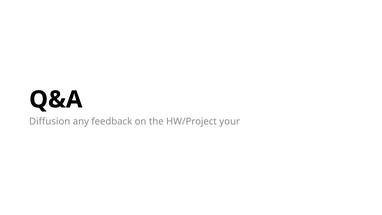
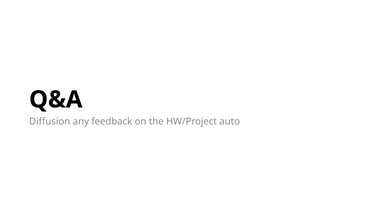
your: your -> auto
